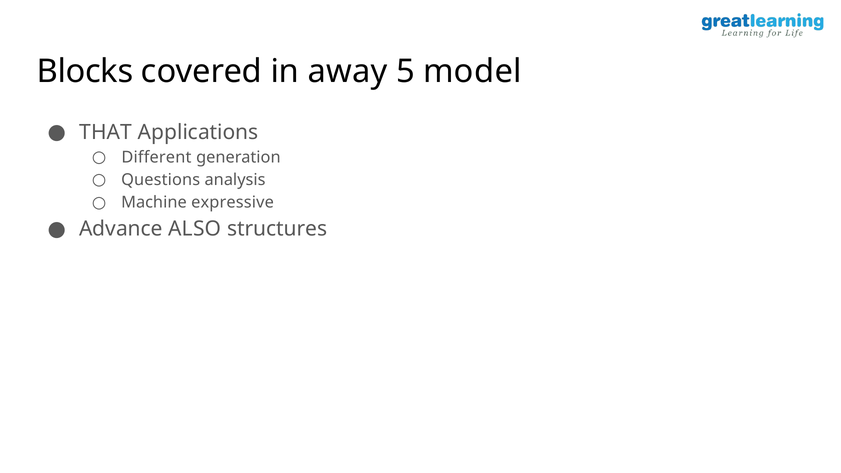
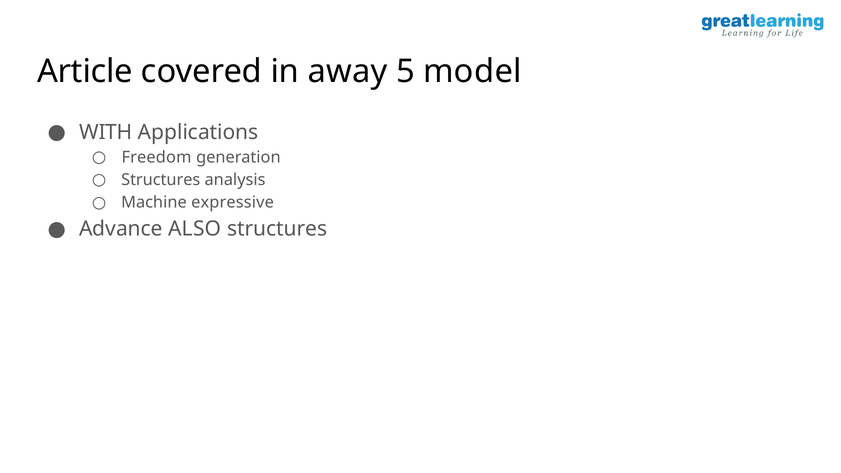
Blocks: Blocks -> Article
THAT: THAT -> WITH
Different: Different -> Freedom
Questions at (161, 180): Questions -> Structures
